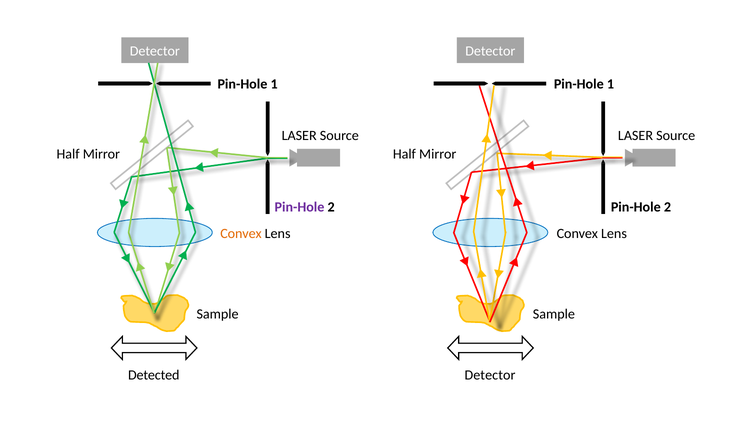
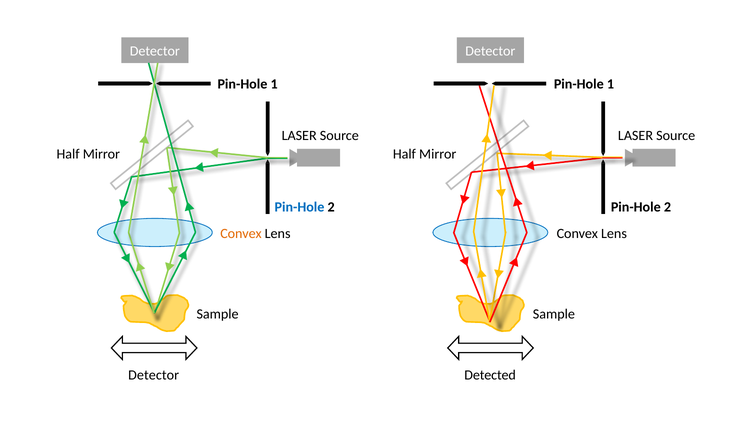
Pin-Hole at (299, 207) colour: purple -> blue
Detected at (154, 375): Detected -> Detector
Detector at (490, 375): Detector -> Detected
